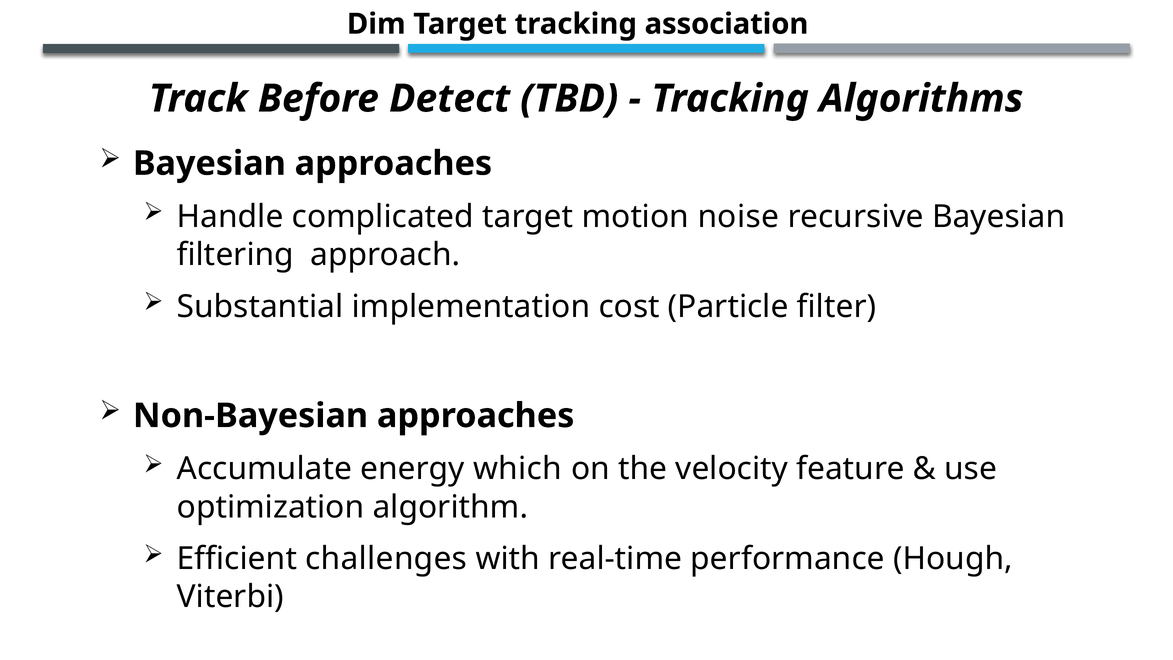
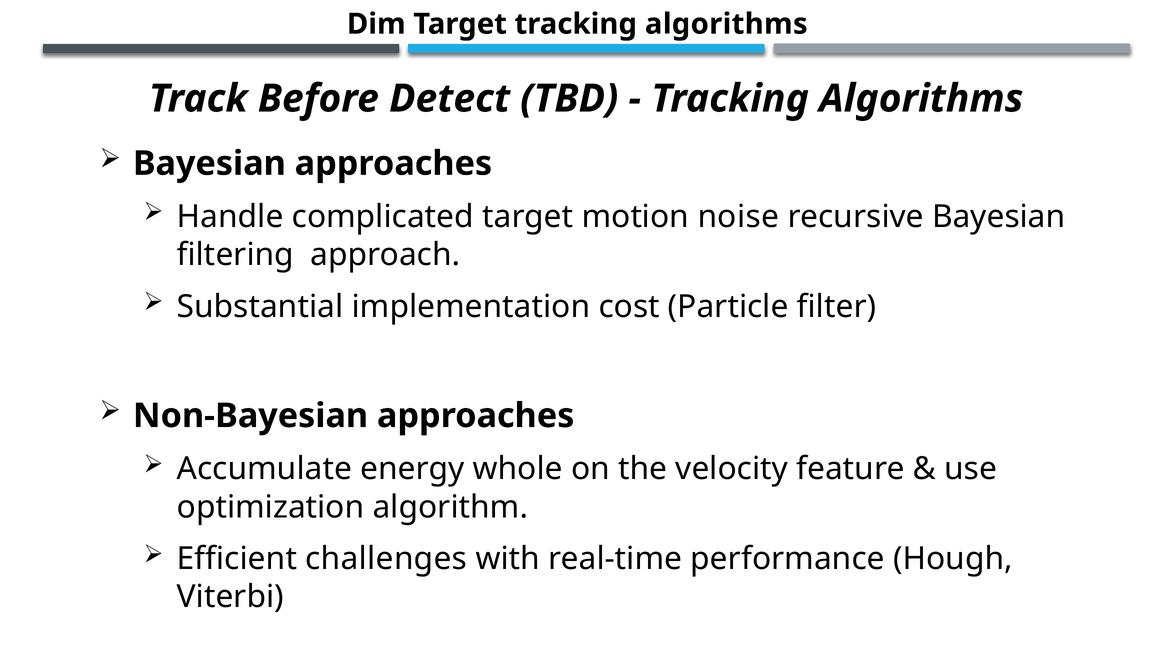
Target tracking association: association -> algorithms
which: which -> whole
